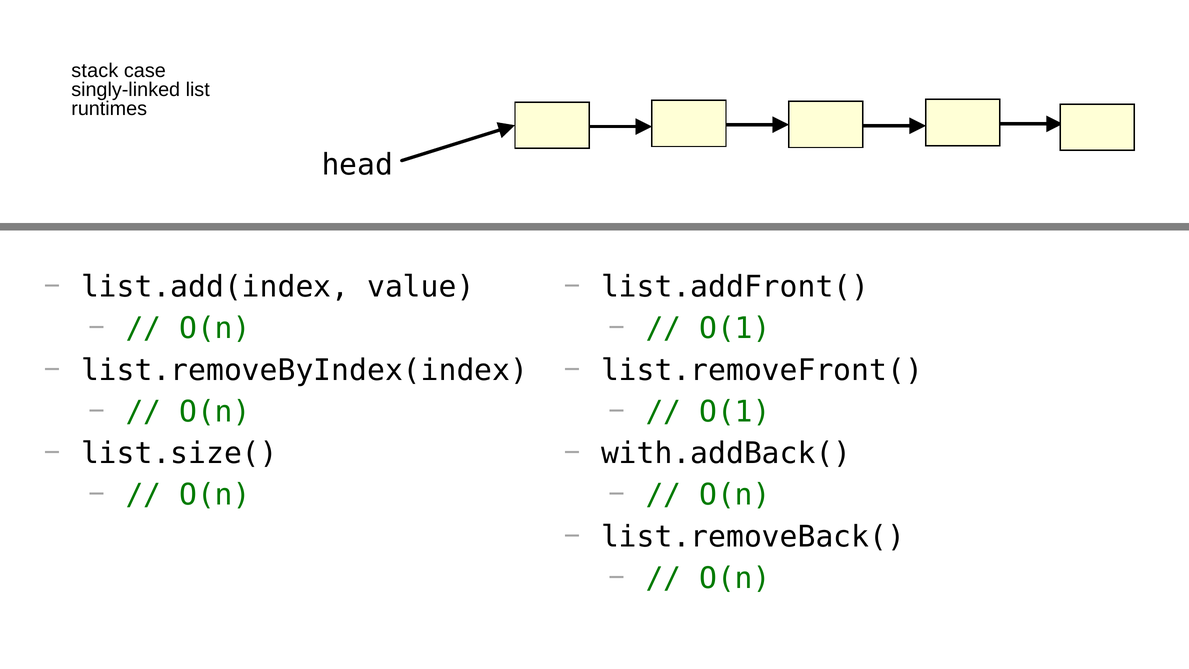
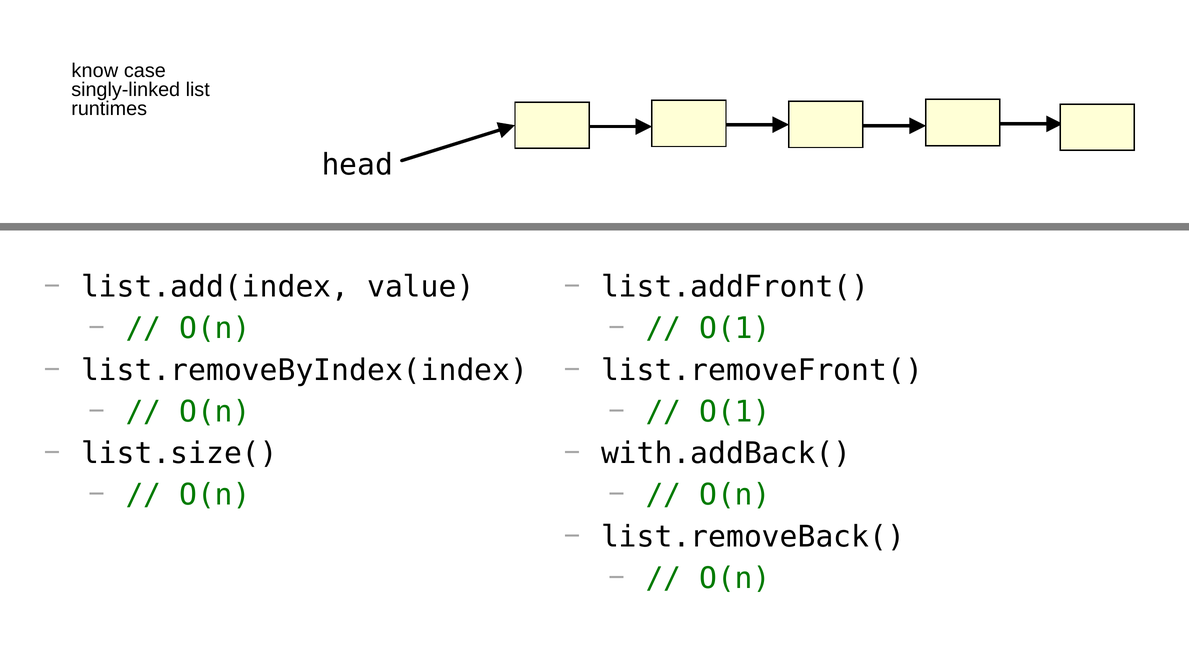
stack: stack -> know
